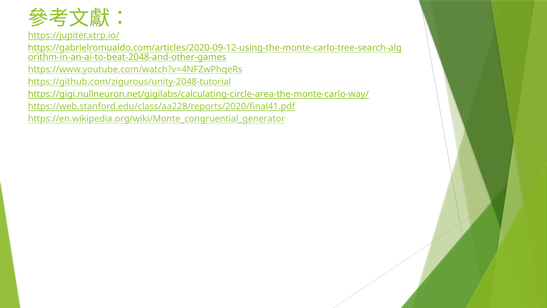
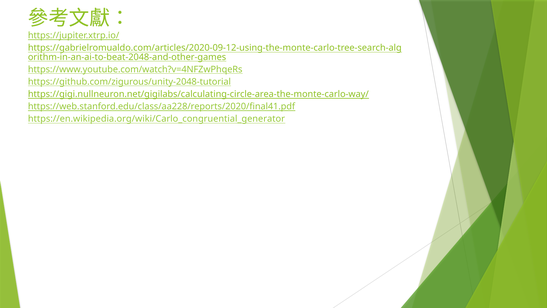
https://en.wikipedia.org/wiki/Monte_congruential_generator: https://en.wikipedia.org/wiki/Monte_congruential_generator -> https://en.wikipedia.org/wiki/Carlo_congruential_generator
